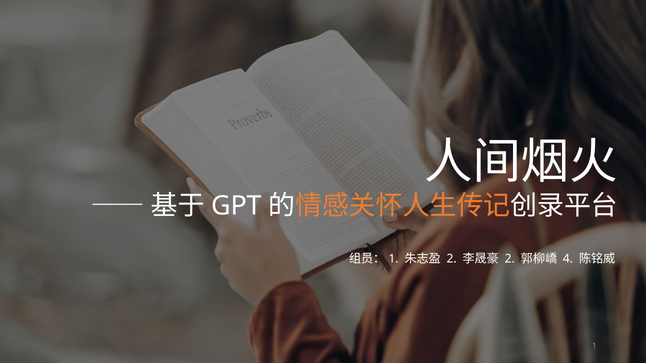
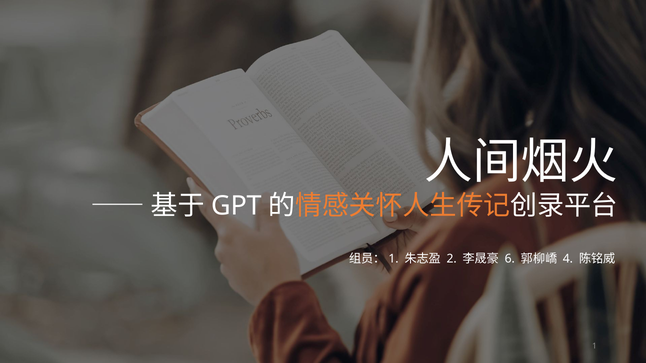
2 at (510, 259): 2 -> 6
